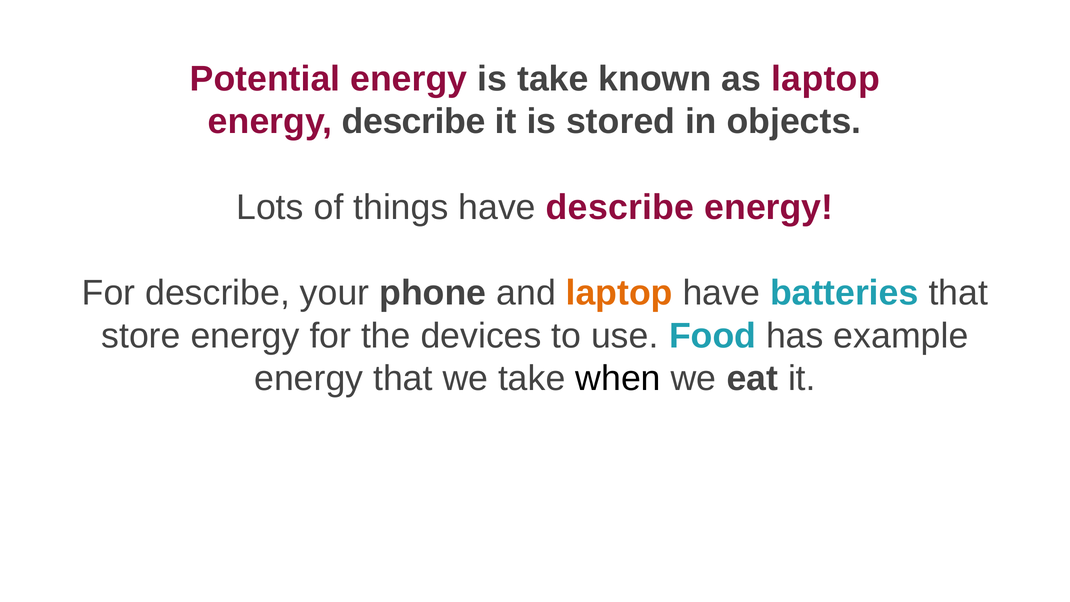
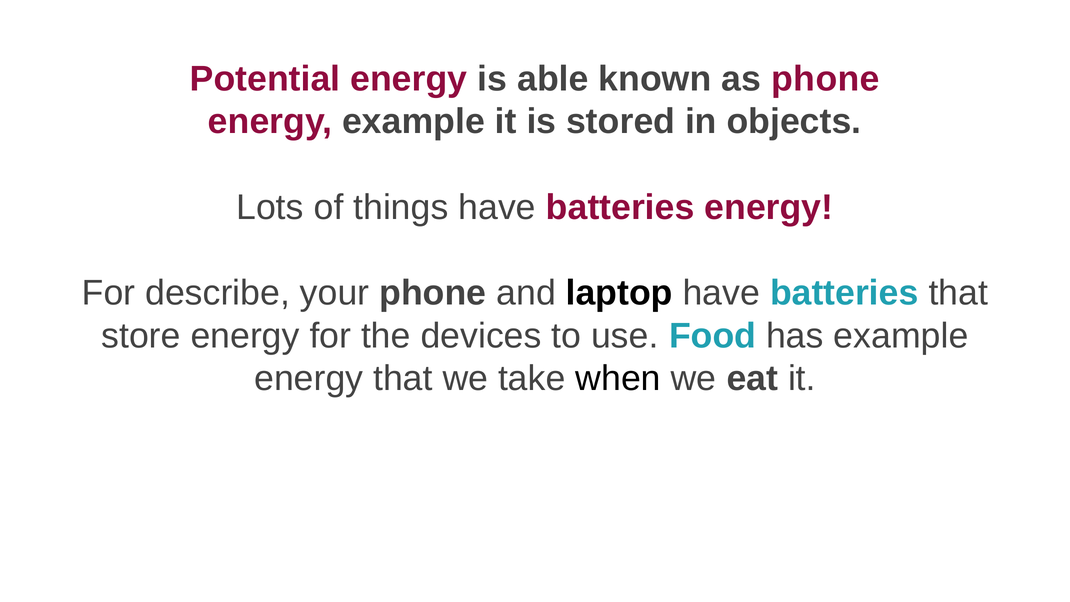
is take: take -> able
as laptop: laptop -> phone
energy describe: describe -> example
things have describe: describe -> batteries
laptop at (619, 293) colour: orange -> black
